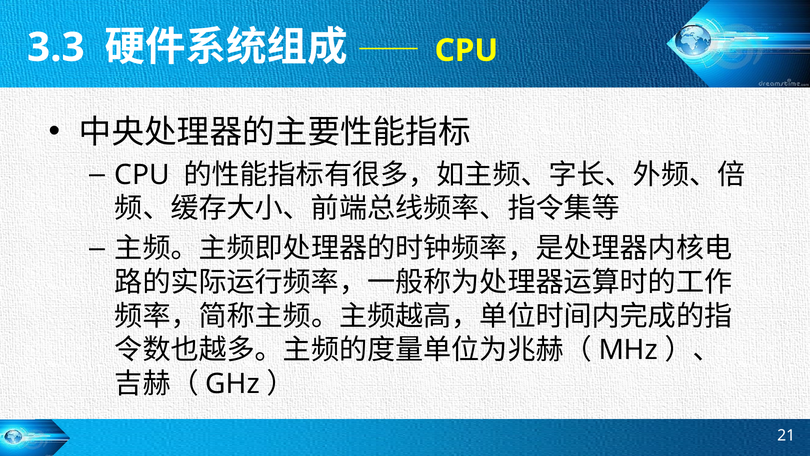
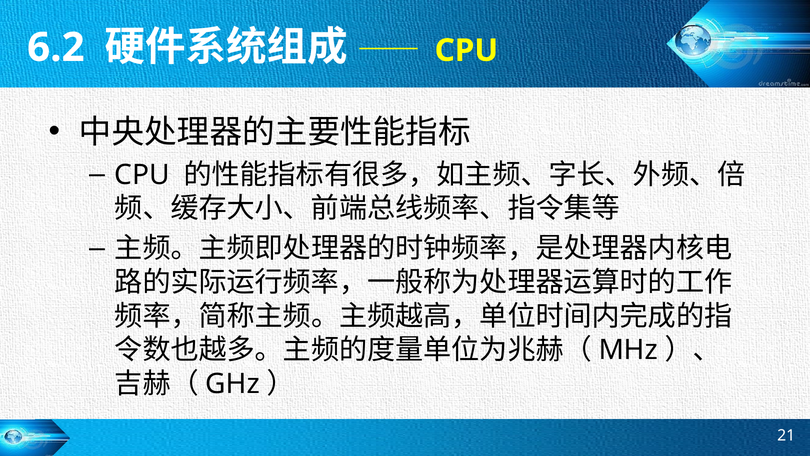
3.3: 3.3 -> 6.2
